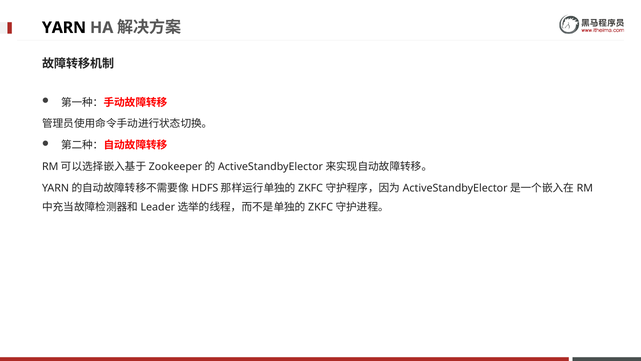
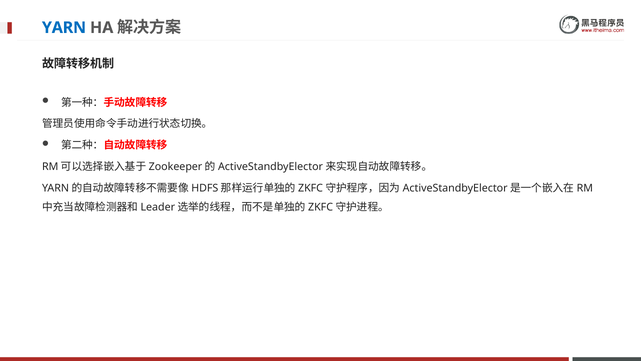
YARN colour: black -> blue
